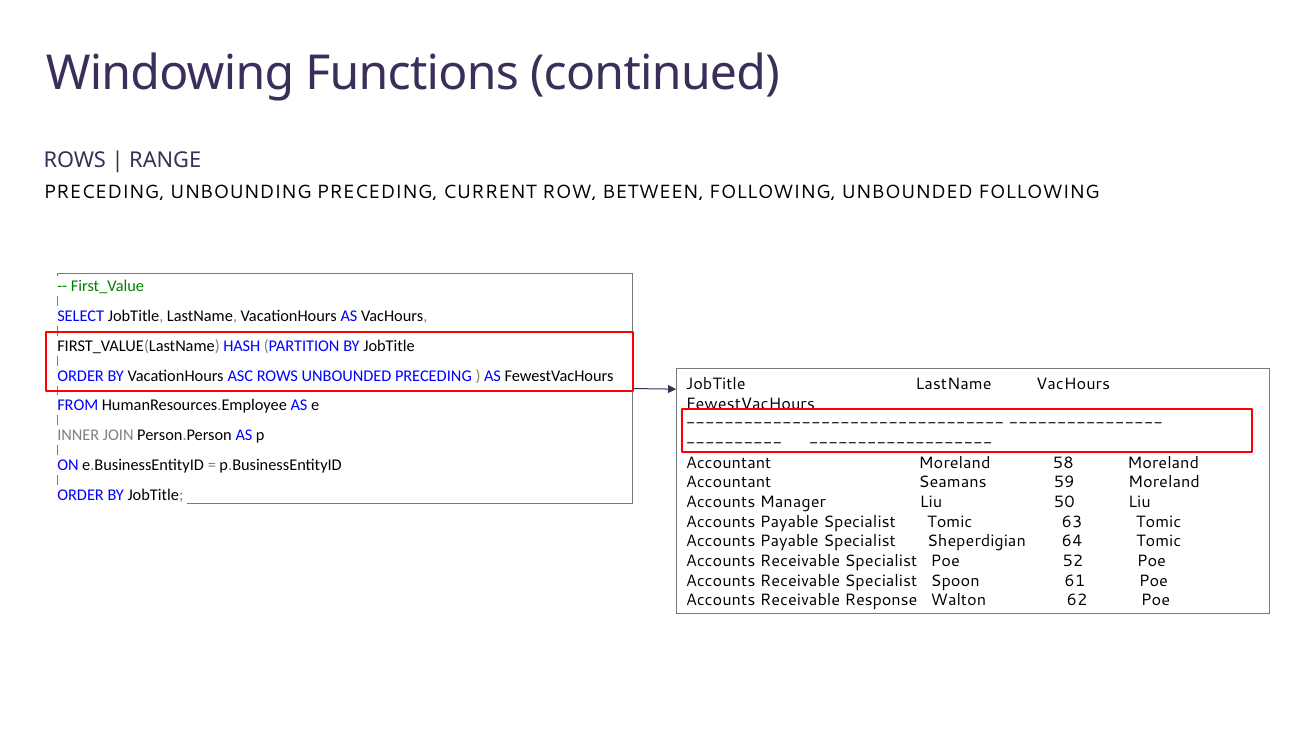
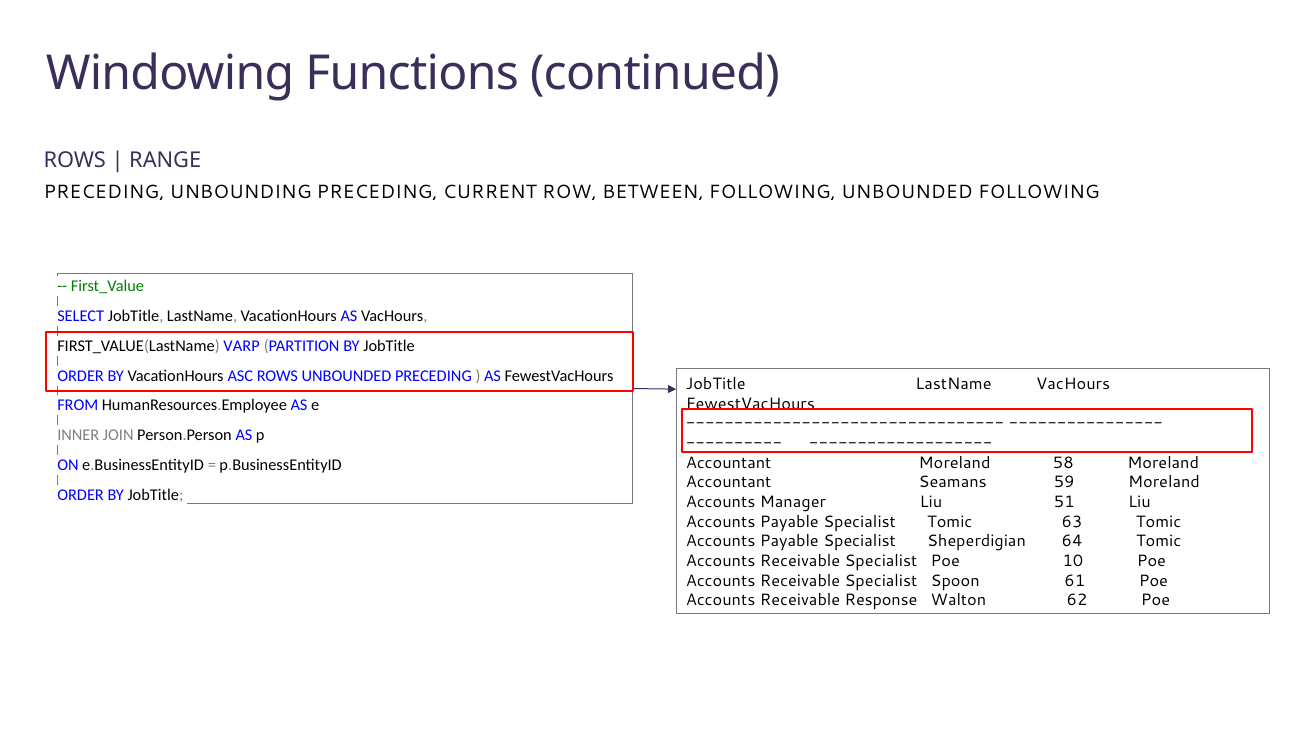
HASH: HASH -> VARP
50: 50 -> 51
52: 52 -> 10
